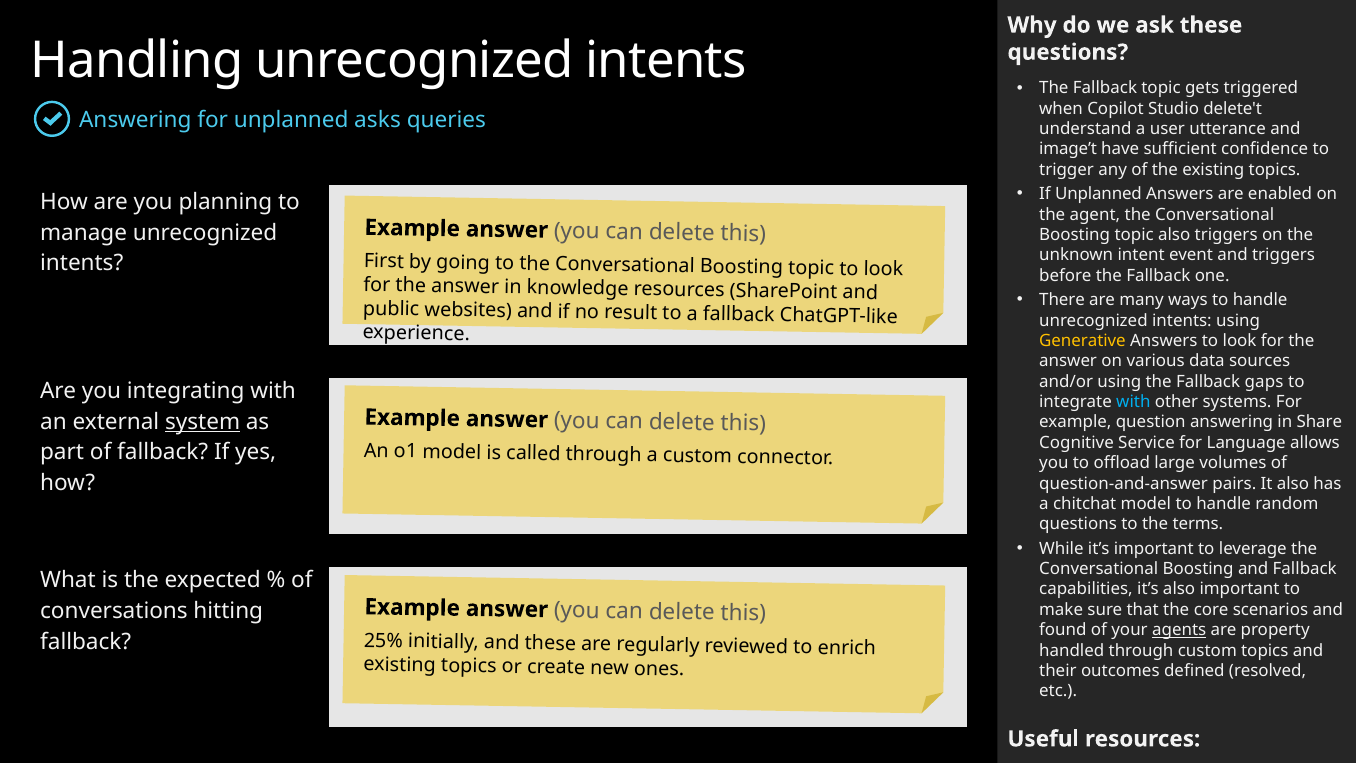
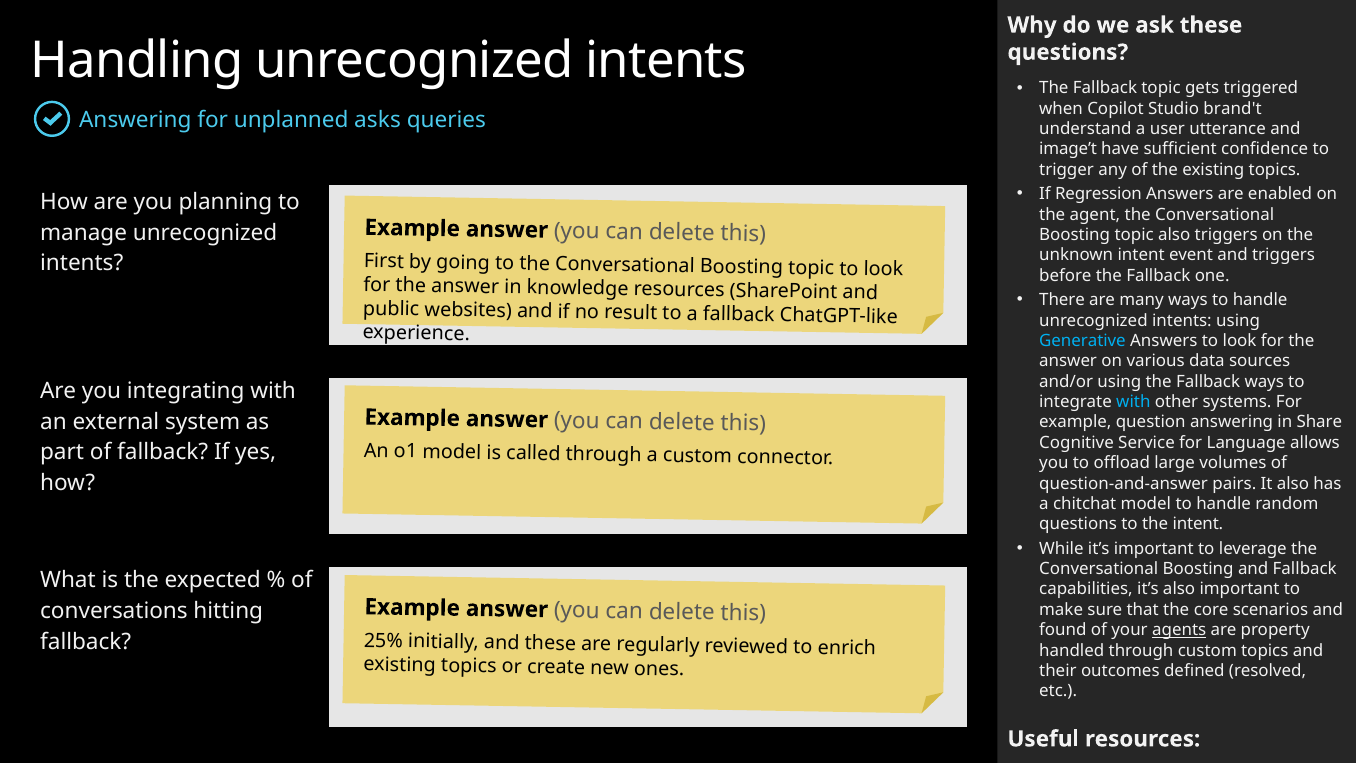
delete't: delete't -> brand't
If Unplanned: Unplanned -> Regression
Generative at (1083, 341) colour: yellow -> light blue
Fallback gaps: gaps -> ways
system underline: present -> none
the terms: terms -> intent
